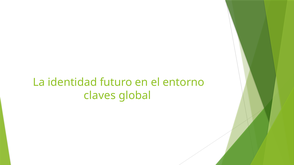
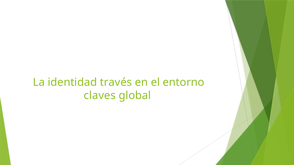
futuro: futuro -> través
